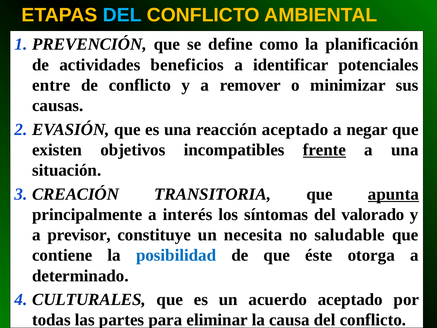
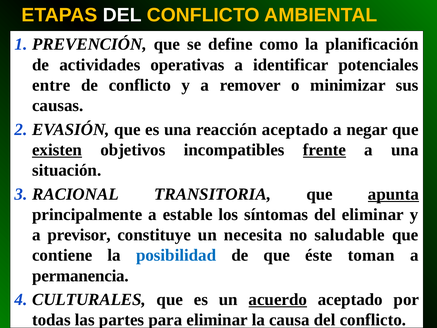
DEL at (122, 15) colour: light blue -> white
beneficios: beneficios -> operativas
existen underline: none -> present
CREACIÓN: CREACIÓN -> RACIONAL
interés: interés -> estable
del valorado: valorado -> eliminar
otorga: otorga -> toman
determinado: determinado -> permanencia
acuerdo underline: none -> present
